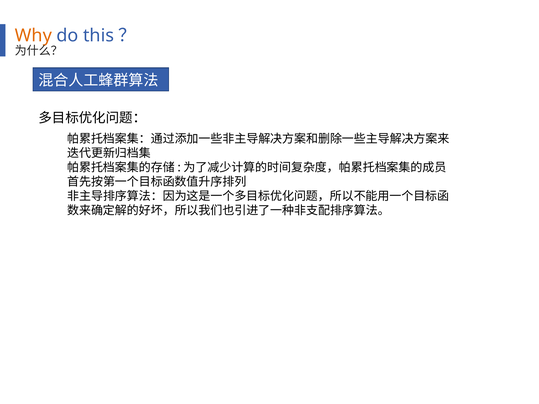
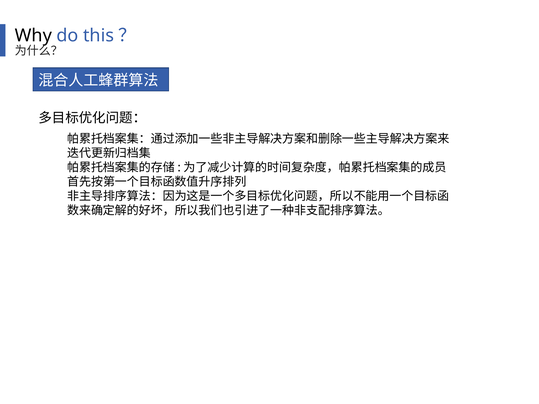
Why colour: orange -> black
